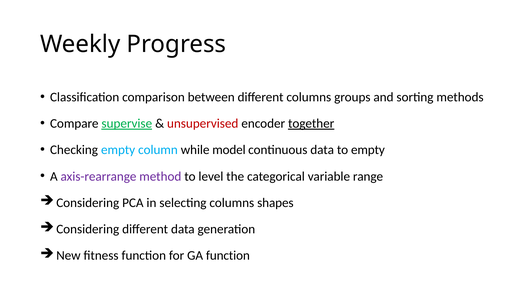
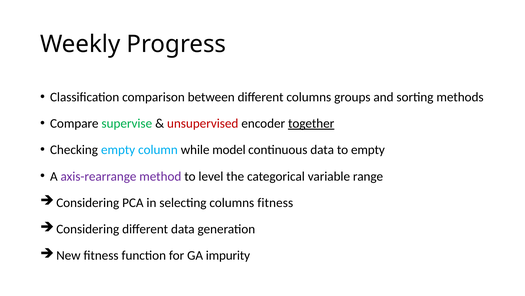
supervise underline: present -> none
columns shapes: shapes -> fitness
GA function: function -> impurity
